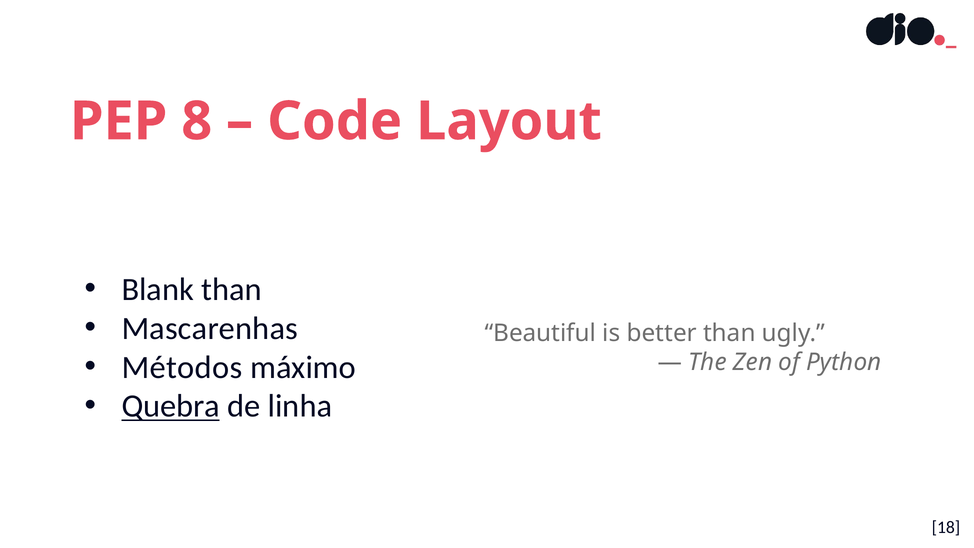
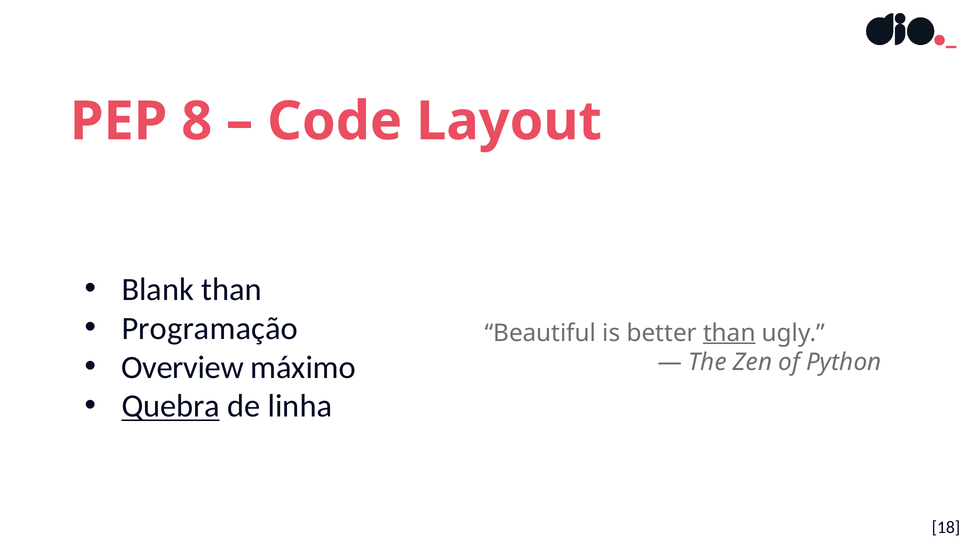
Mascarenhas: Mascarenhas -> Programação
than at (729, 333) underline: none -> present
Métodos: Métodos -> Overview
